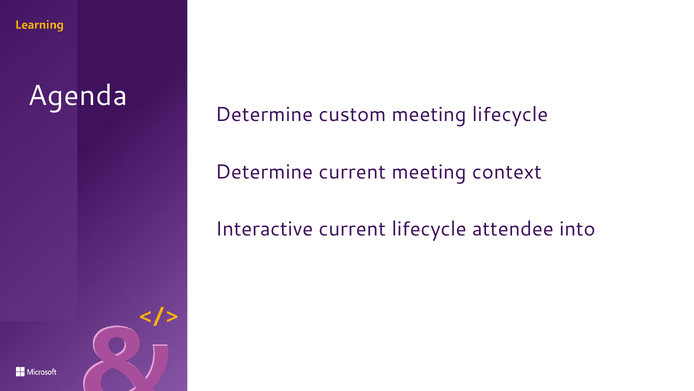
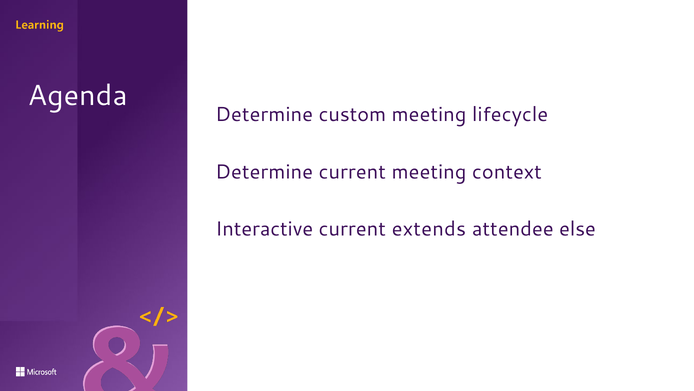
current lifecycle: lifecycle -> extends
into: into -> else
